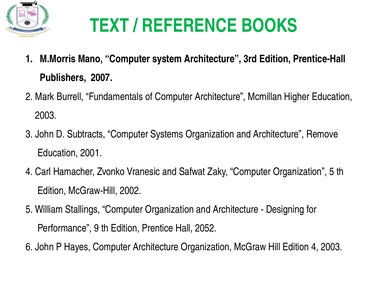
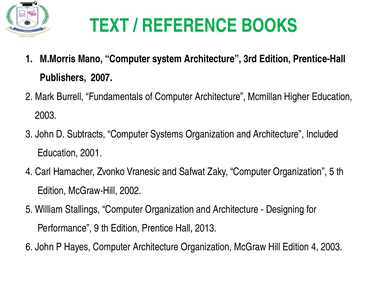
Remove: Remove -> Included
2052: 2052 -> 2013
